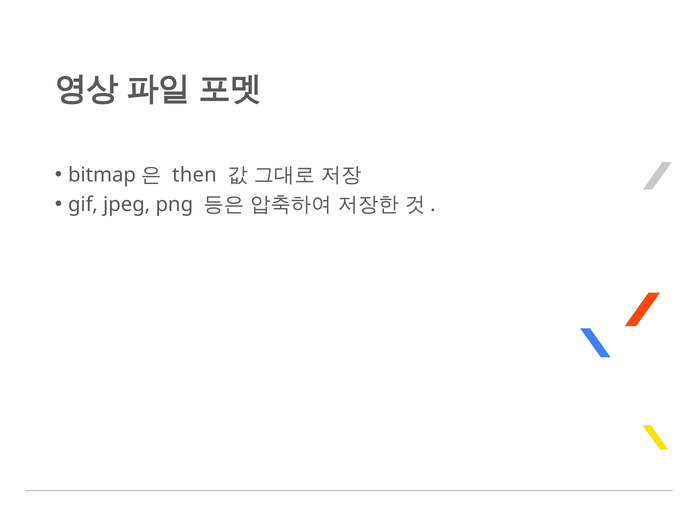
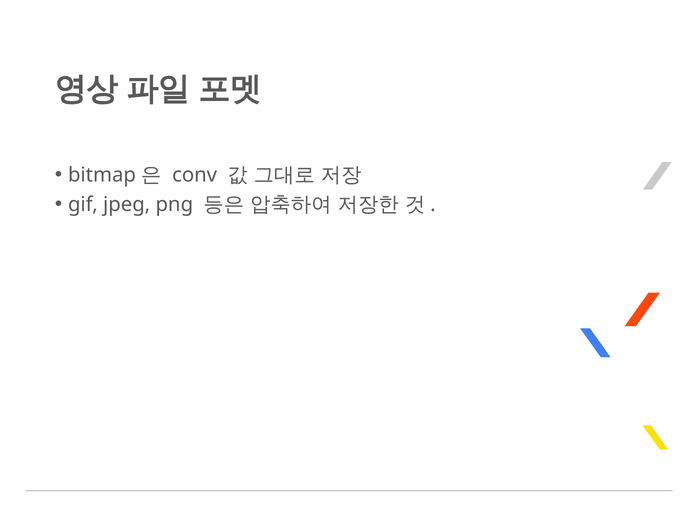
then: then -> conv
